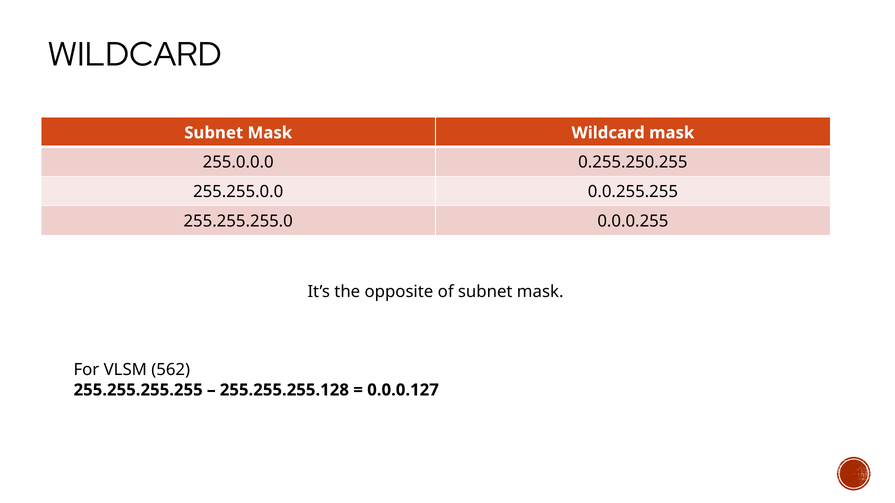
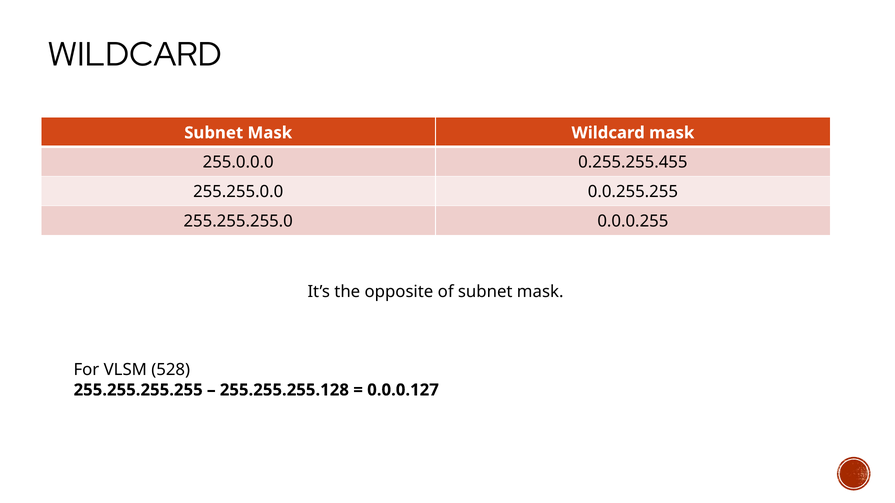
0.255.250.255: 0.255.250.255 -> 0.255.255.455
562: 562 -> 528
